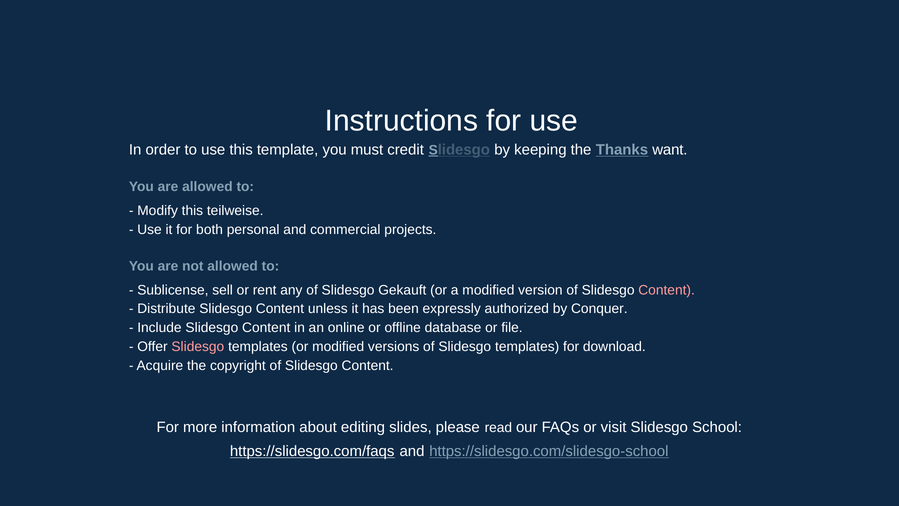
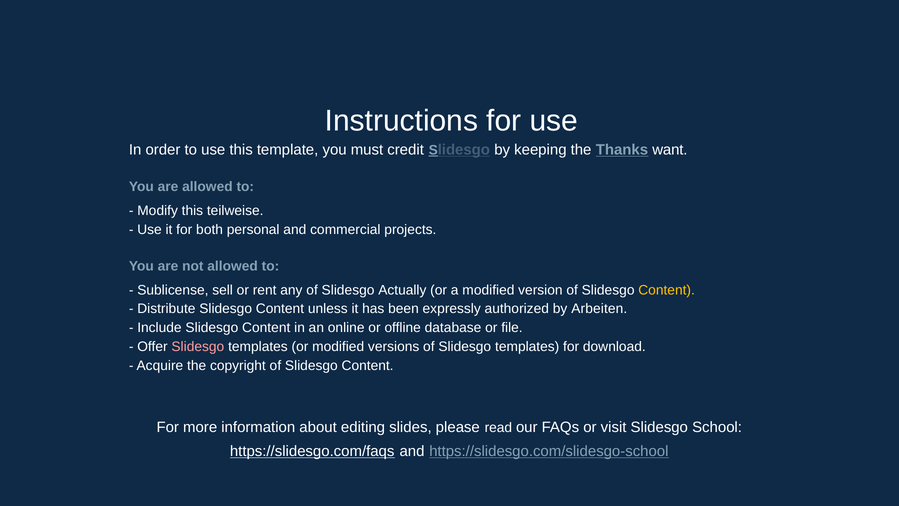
Gekauft: Gekauft -> Actually
Content at (667, 290) colour: pink -> yellow
Conquer: Conquer -> Arbeiten
